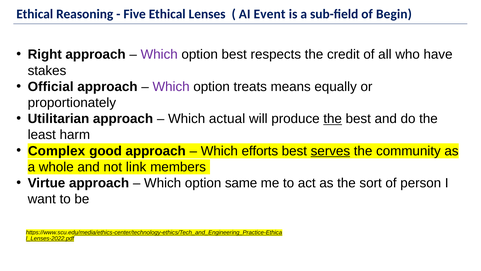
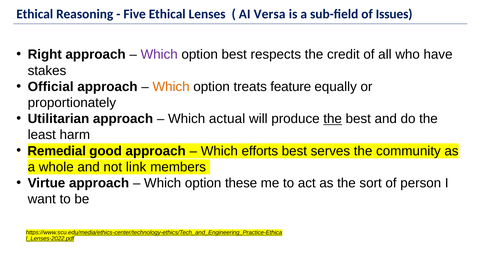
Event: Event -> Versa
Begin: Begin -> Issues
Which at (171, 87) colour: purple -> orange
means: means -> feature
Complex: Complex -> Remedial
serves underline: present -> none
same: same -> these
